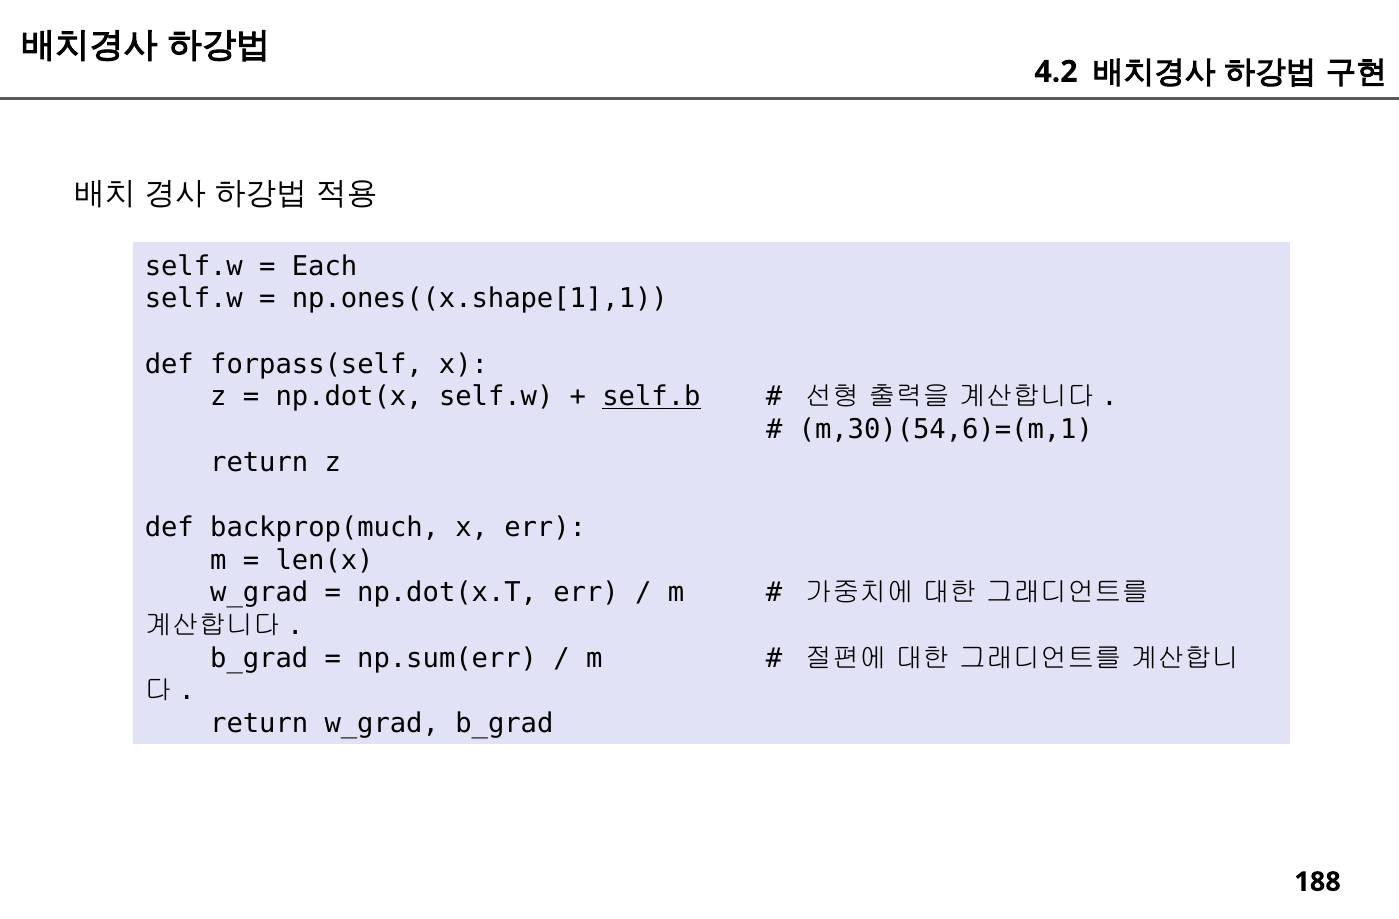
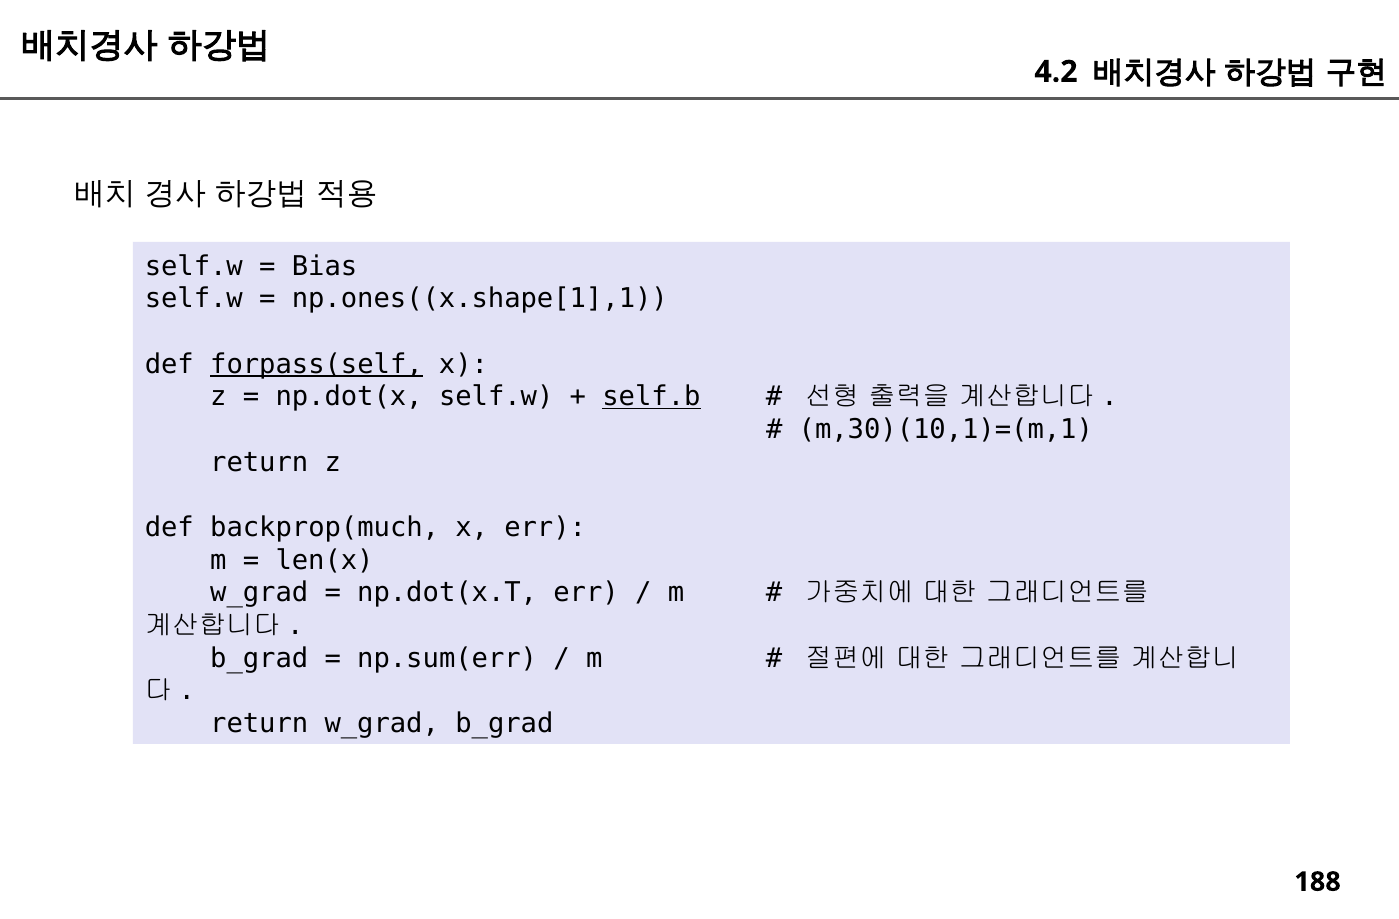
Each: Each -> Bias
forpass(self underline: none -> present
m,30)(54,6)=(m,1: m,30)(54,6)=(m,1 -> m,30)(10,1)=(m,1
